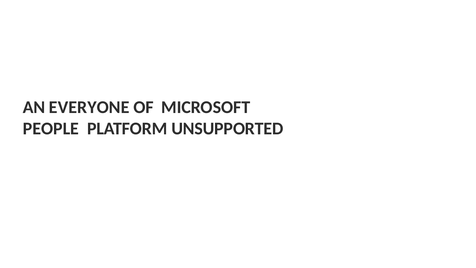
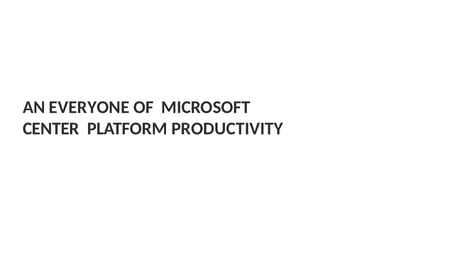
PEOPLE: PEOPLE -> CENTER
UNSUPPORTED: UNSUPPORTED -> PRODUCTIVITY
